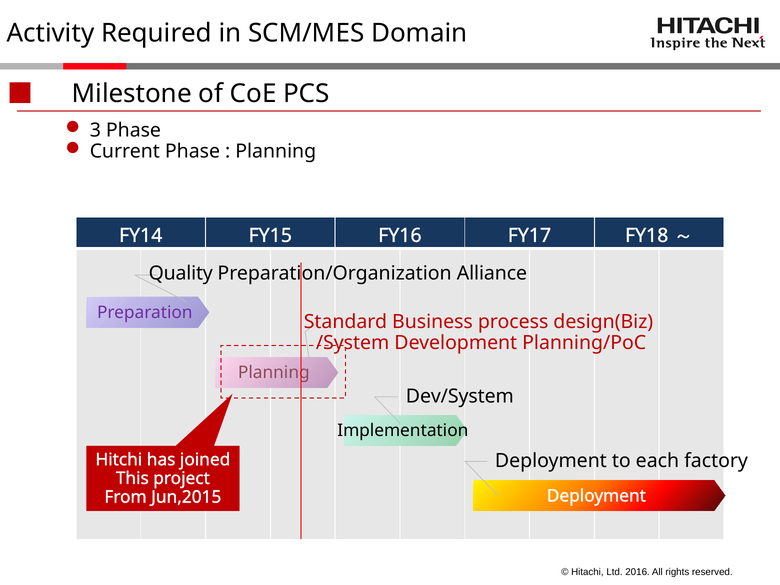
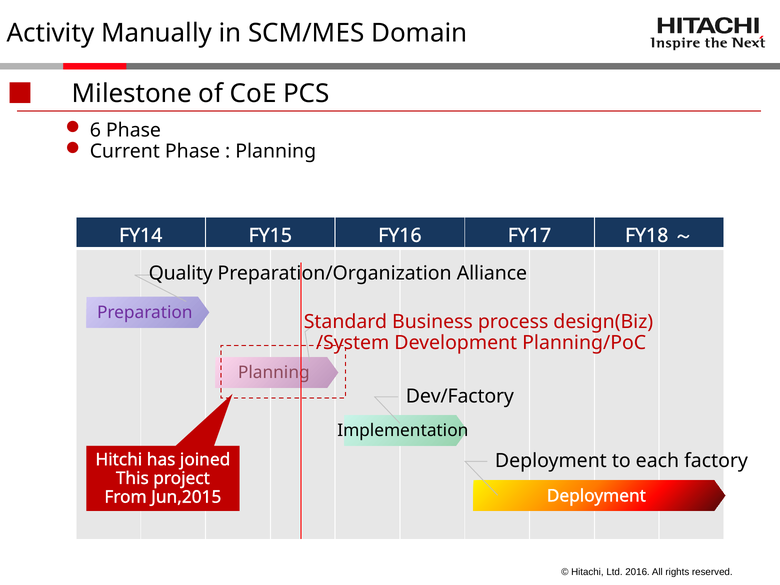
Required: Required -> Manually
3: 3 -> 6
Dev/System: Dev/System -> Dev/Factory
